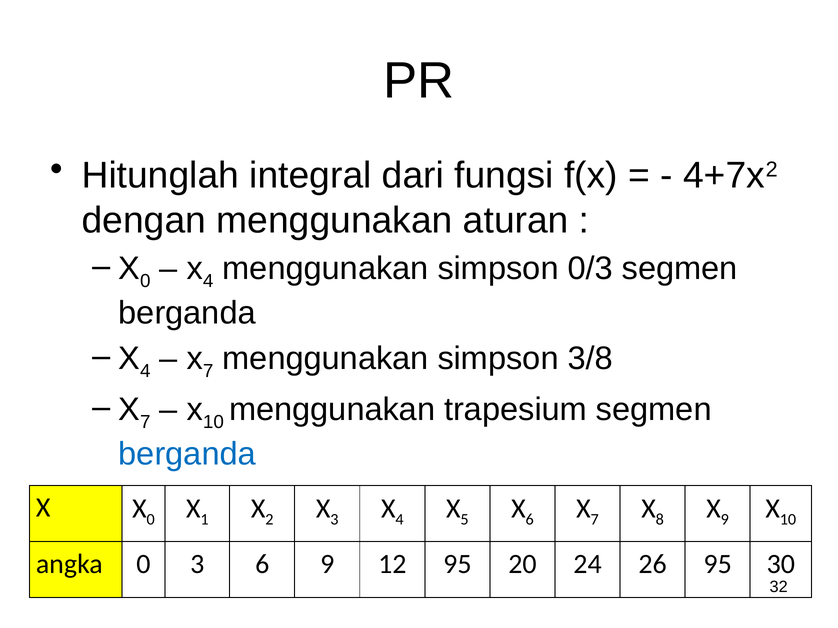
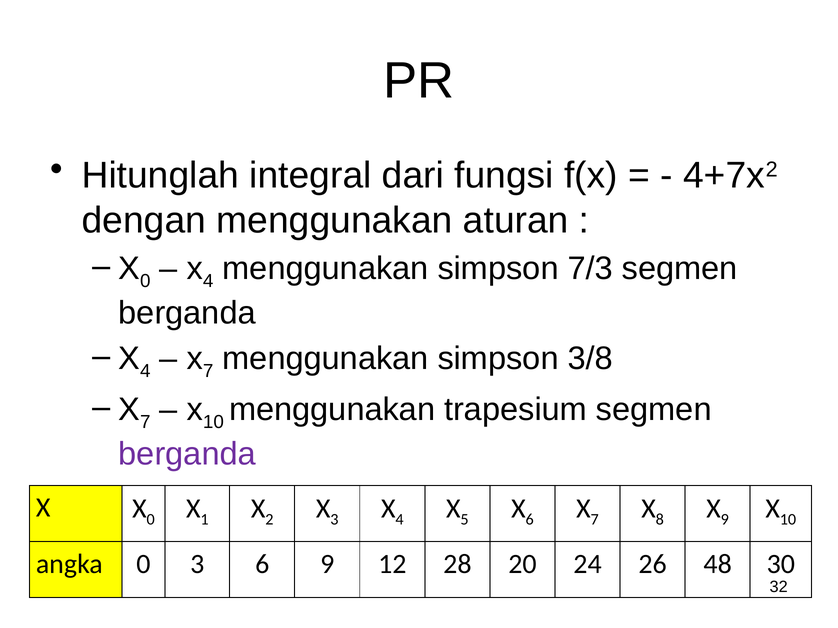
0/3: 0/3 -> 7/3
berganda at (187, 454) colour: blue -> purple
12 95: 95 -> 28
26 95: 95 -> 48
